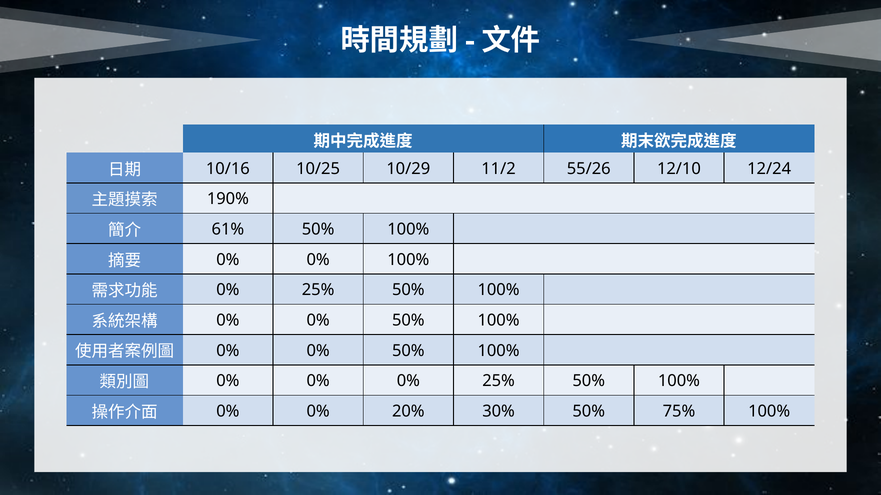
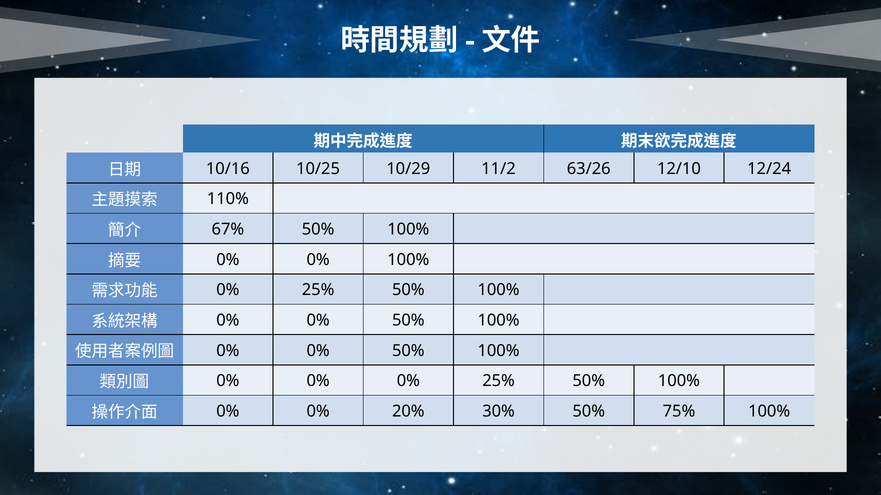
55/26: 55/26 -> 63/26
190%: 190% -> 110%
61%: 61% -> 67%
